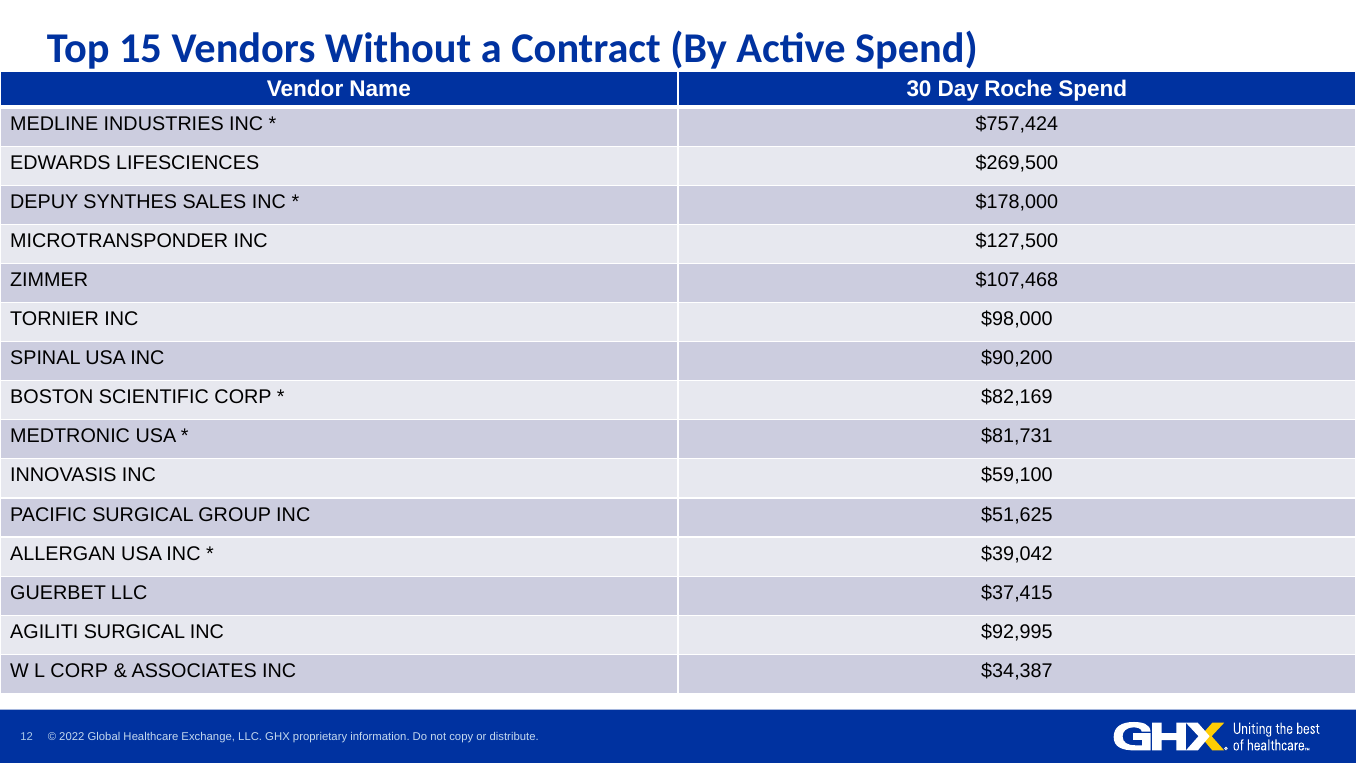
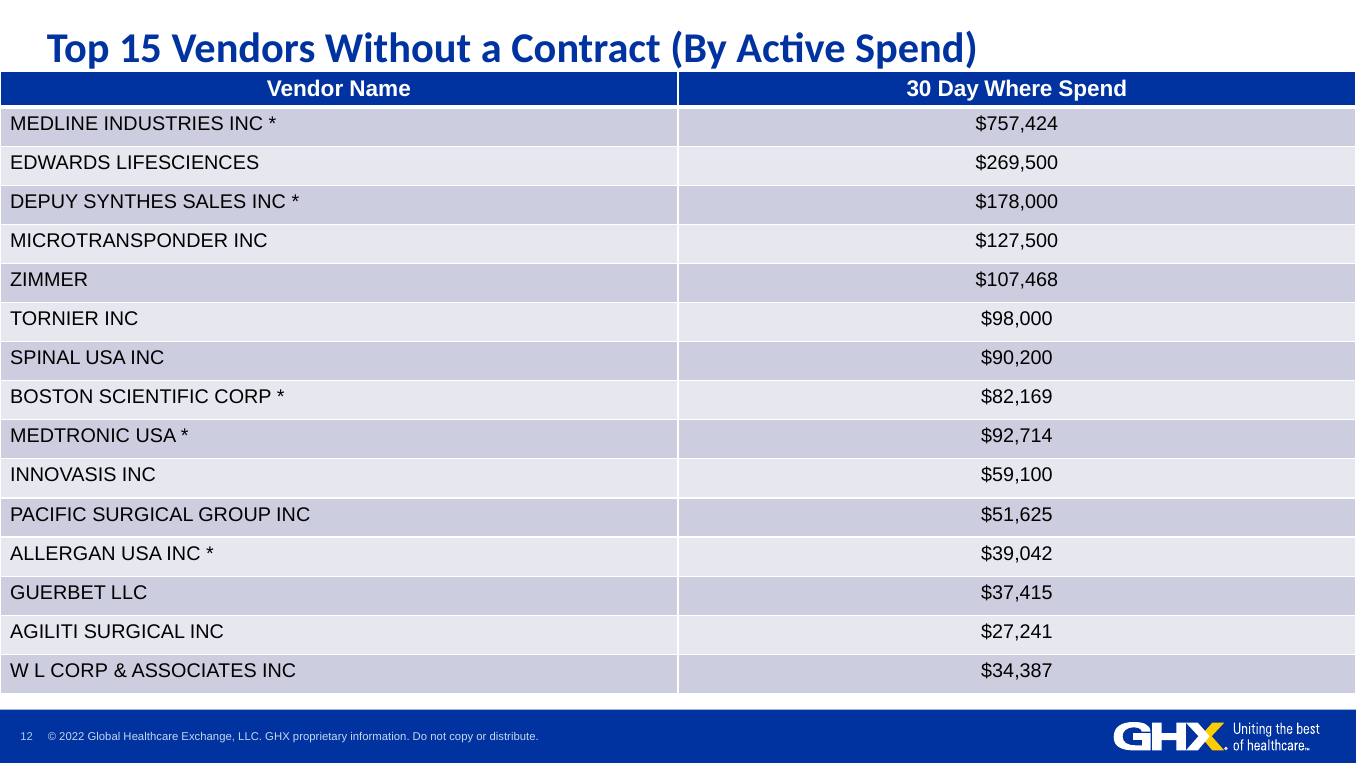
Roche: Roche -> Where
$81,731: $81,731 -> $92,714
$92,995: $92,995 -> $27,241
